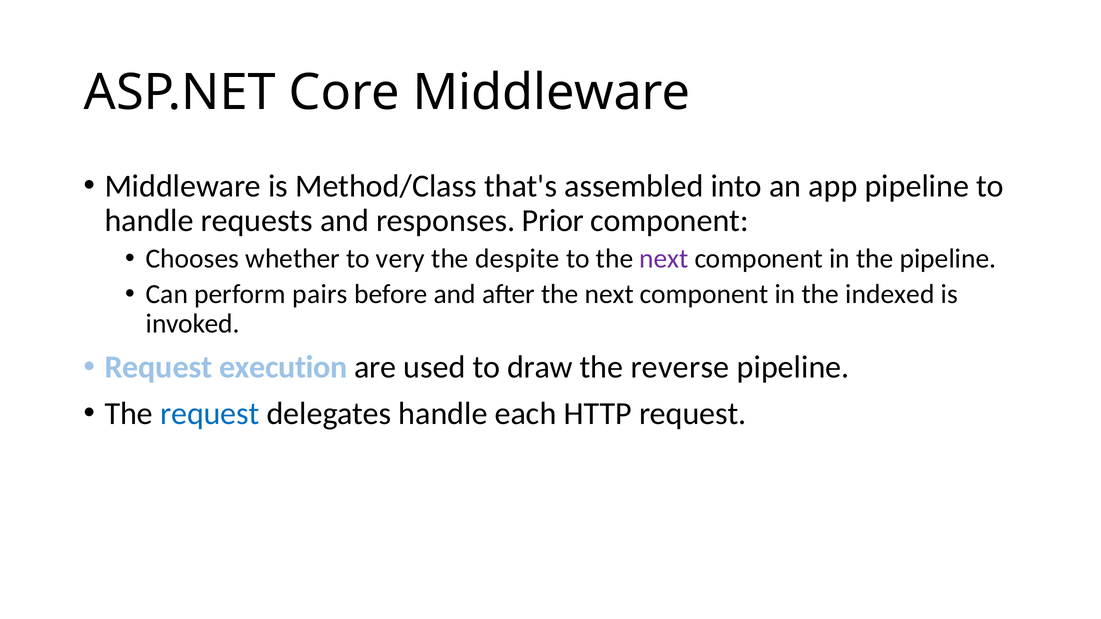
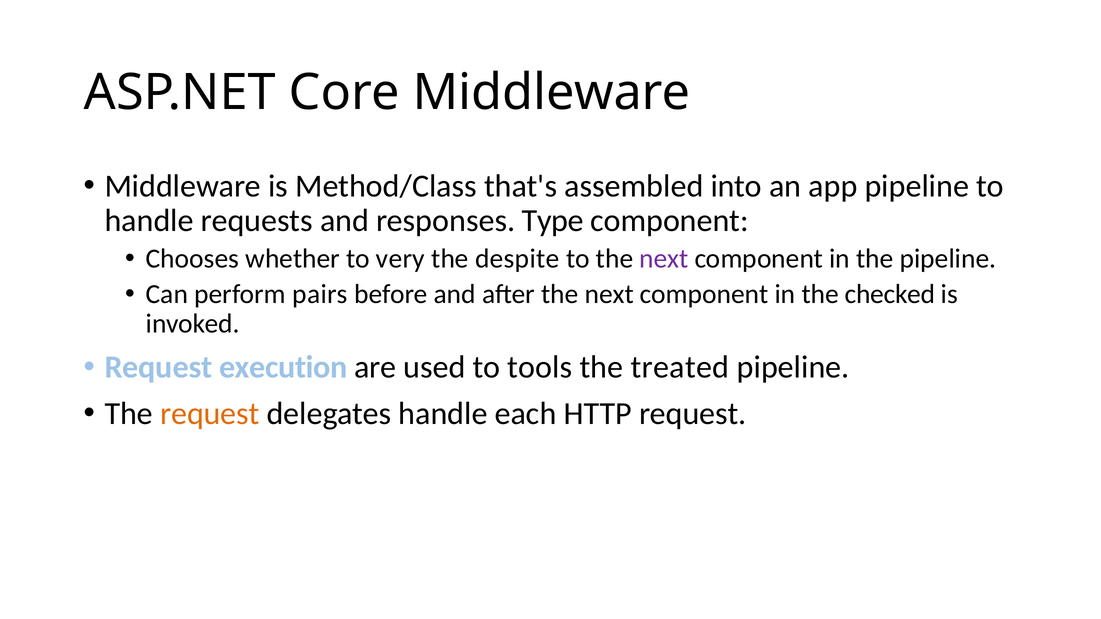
Prior: Prior -> Type
indexed: indexed -> checked
draw: draw -> tools
reverse: reverse -> treated
request at (210, 414) colour: blue -> orange
